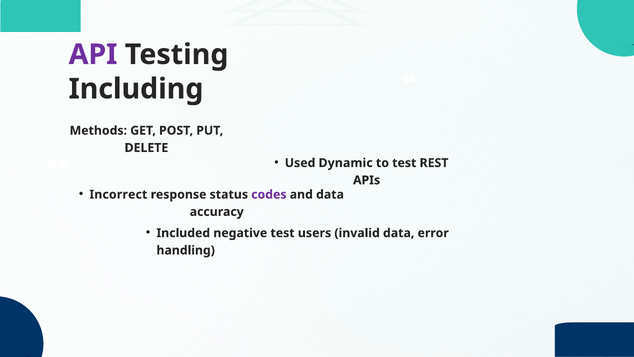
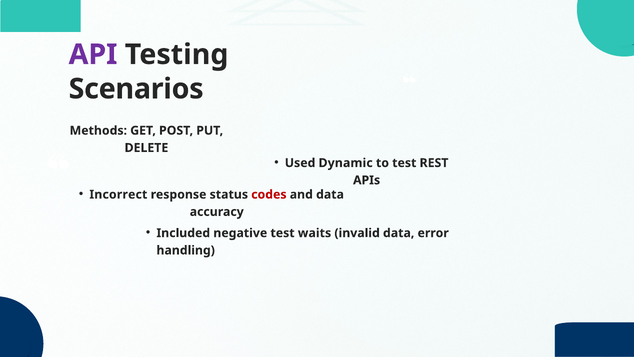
Including: Including -> Scenarios
codes colour: purple -> red
users: users -> waits
